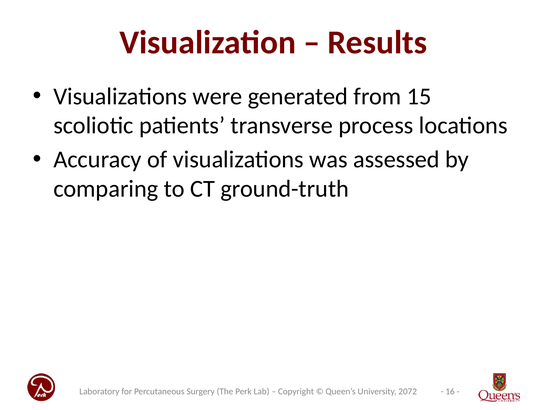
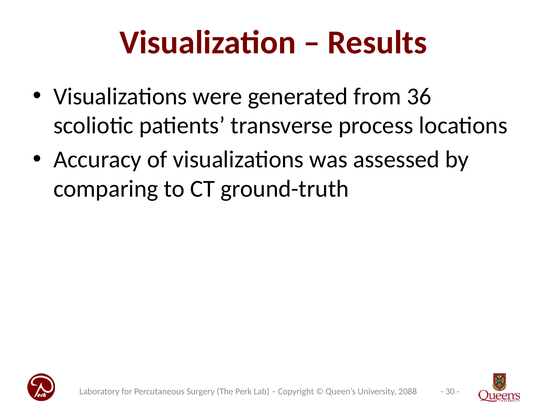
15: 15 -> 36
2072: 2072 -> 2088
16: 16 -> 30
